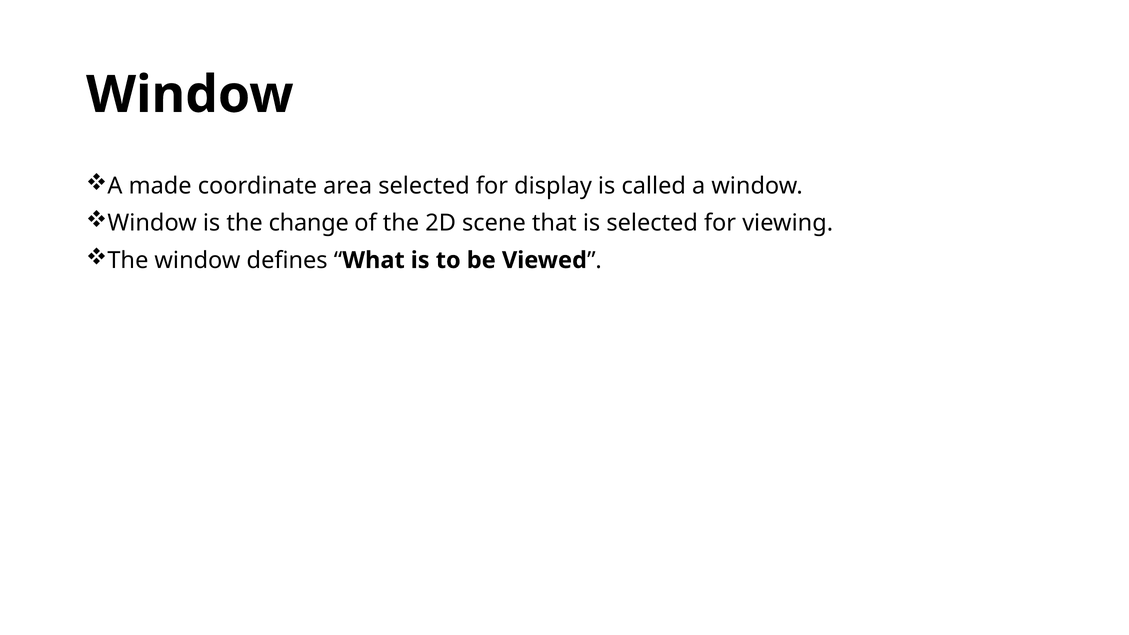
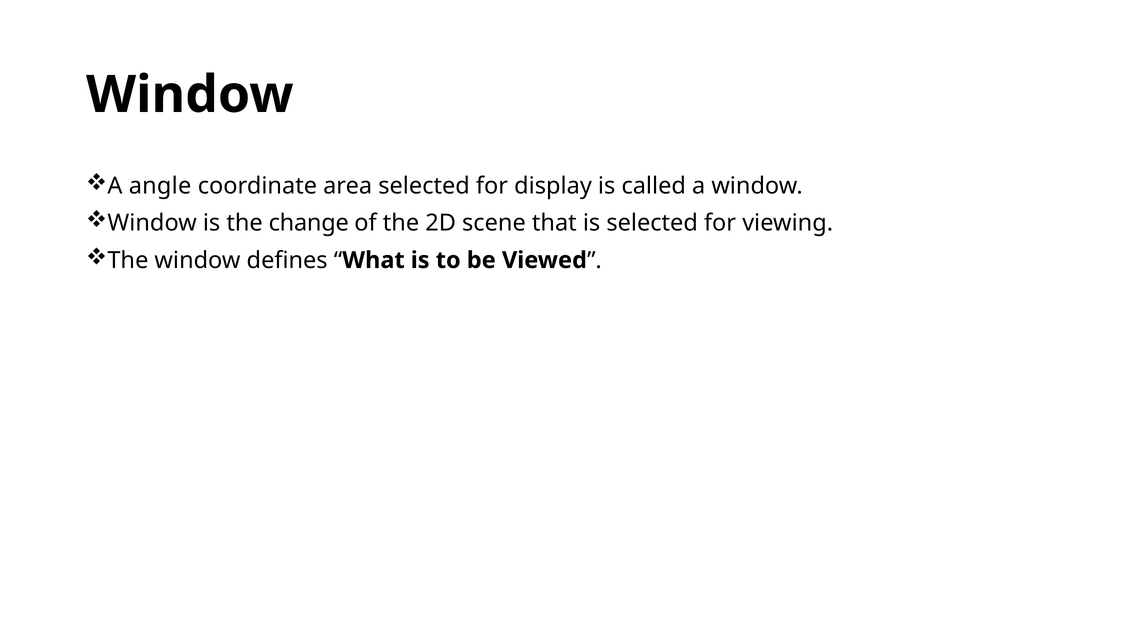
made: made -> angle
